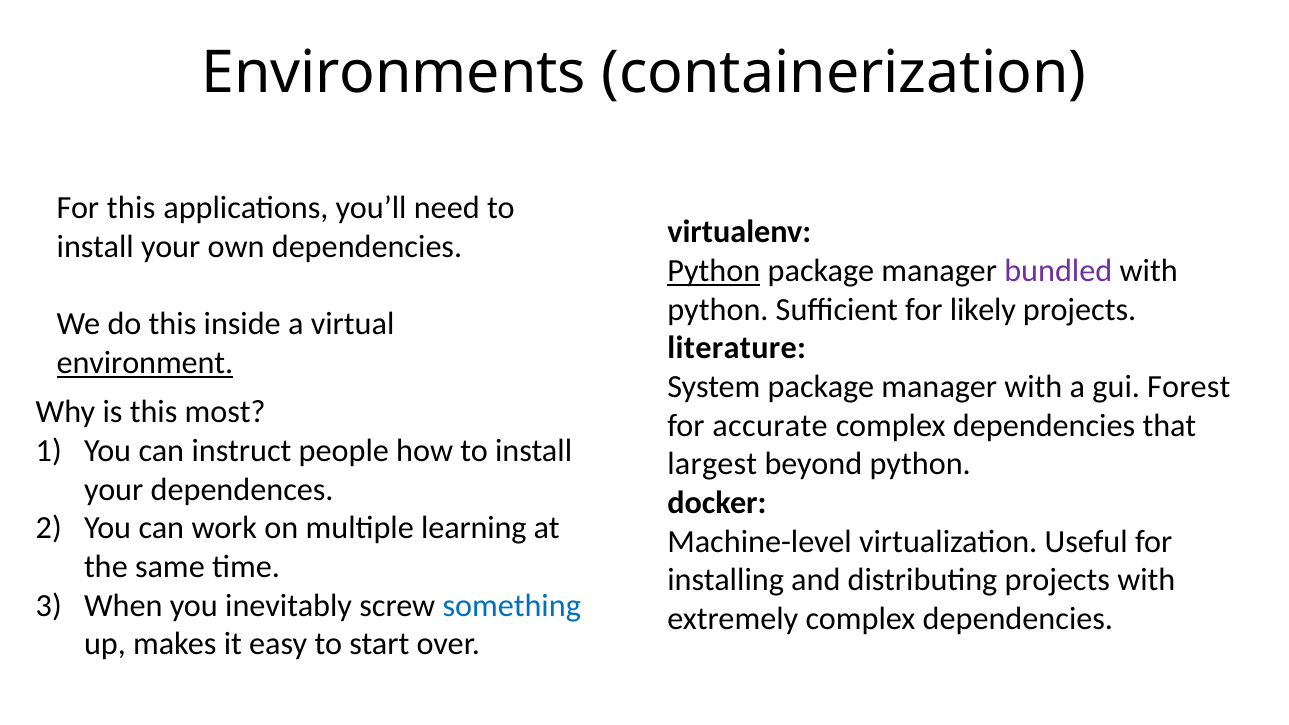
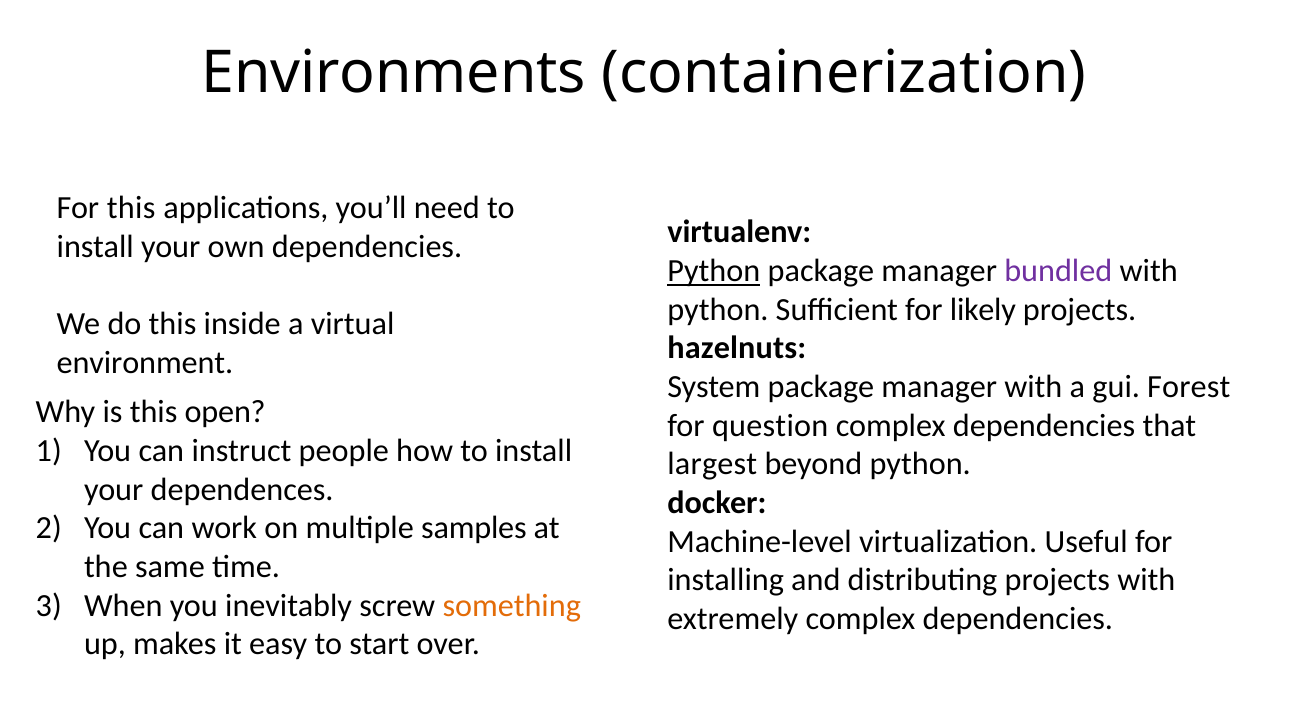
literature: literature -> hazelnuts
environment underline: present -> none
most: most -> open
accurate: accurate -> question
learning: learning -> samples
something colour: blue -> orange
